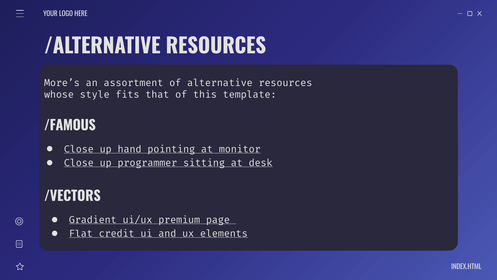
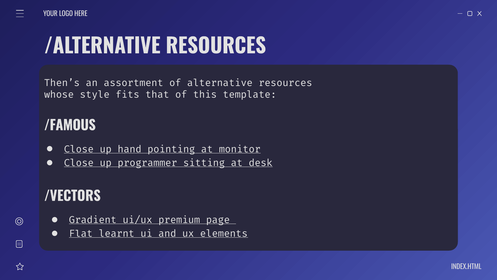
More’s: More’s -> Then’s
credit: credit -> learnt
